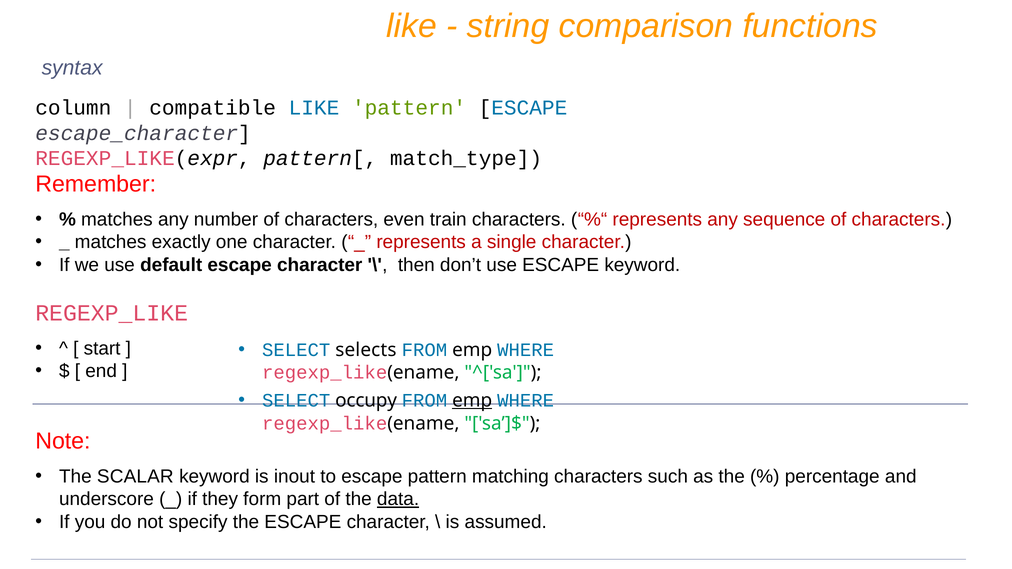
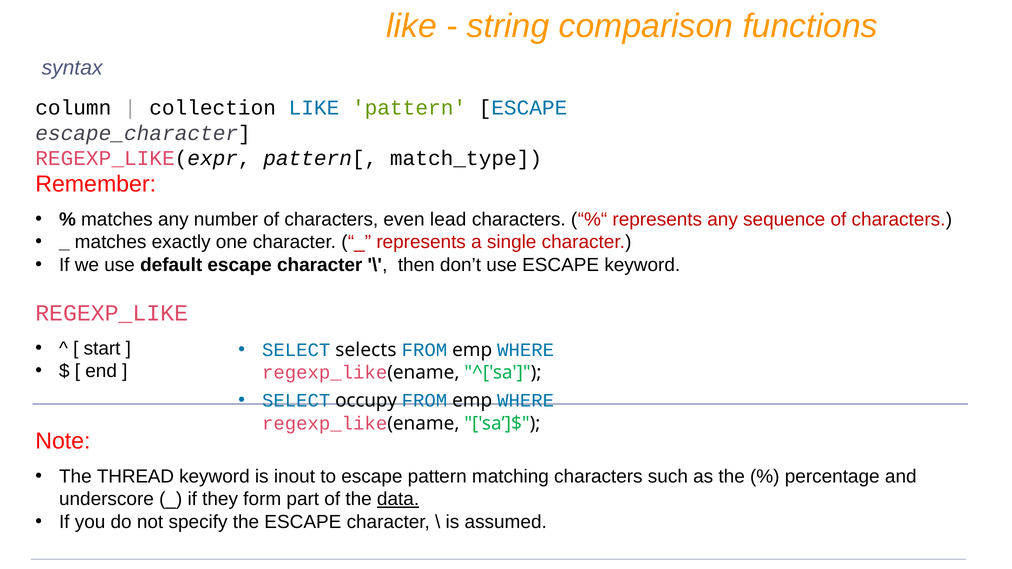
compatible: compatible -> collection
train: train -> lead
emp at (472, 401) underline: present -> none
SCALAR: SCALAR -> THREAD
